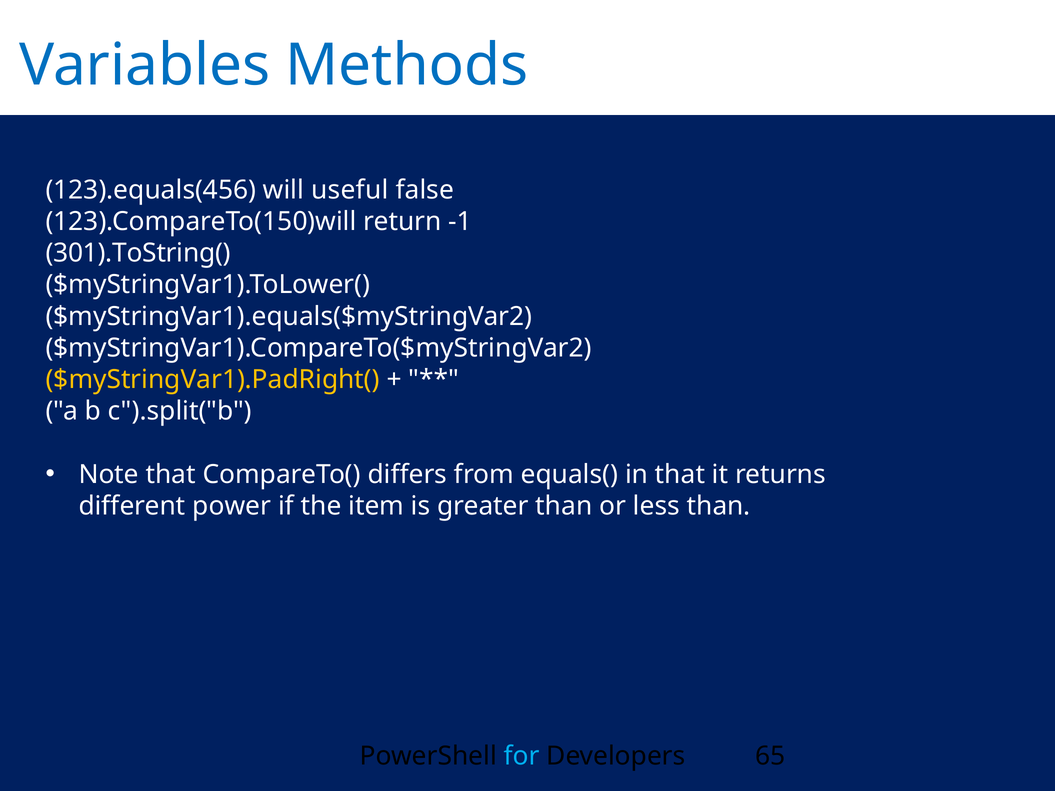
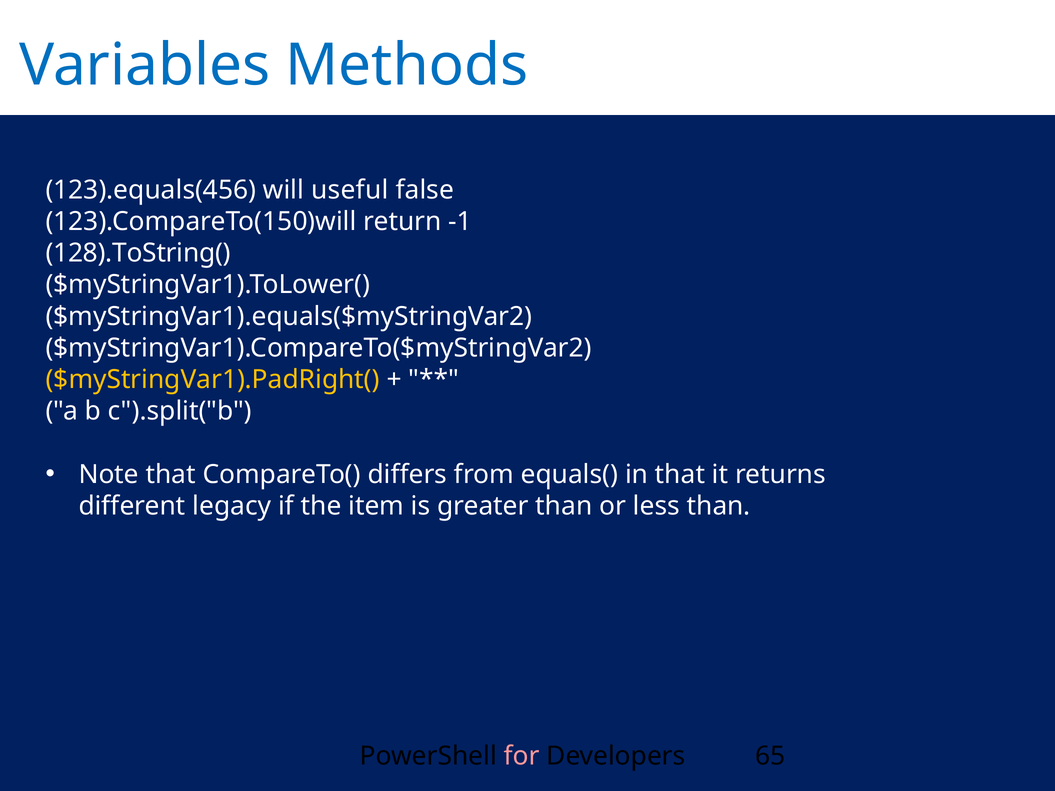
301).ToString(: 301).ToString( -> 128).ToString(
power: power -> legacy
for colour: light blue -> pink
